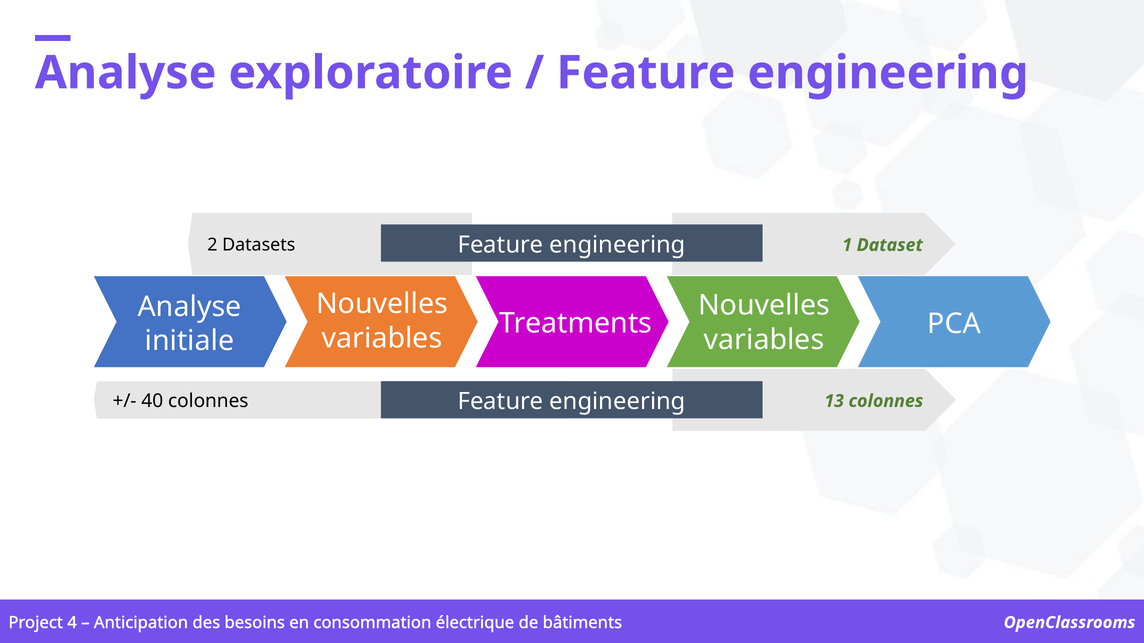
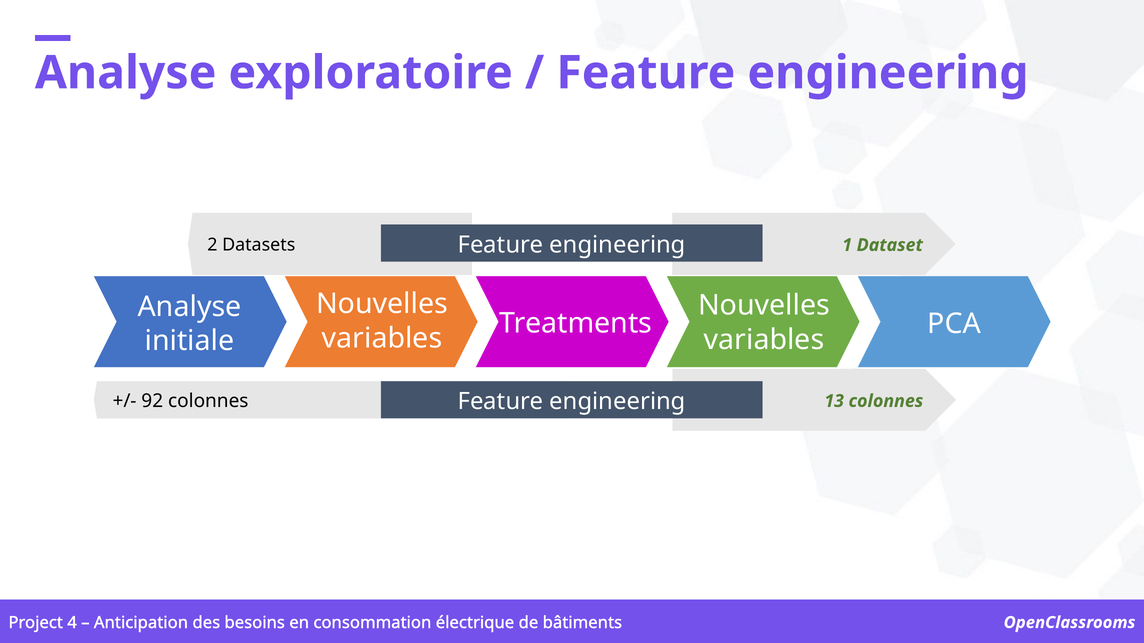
40: 40 -> 92
